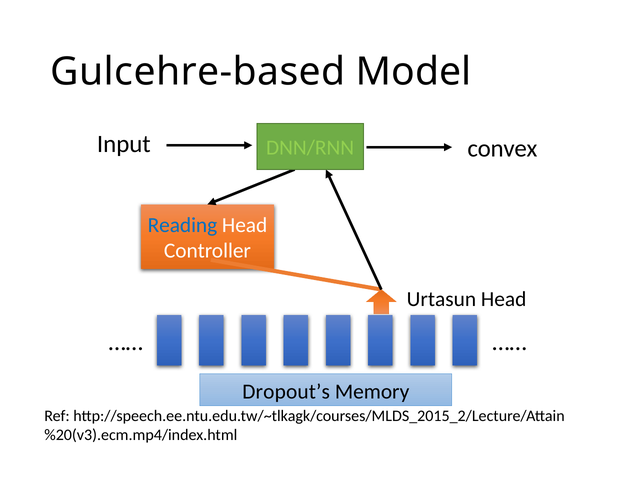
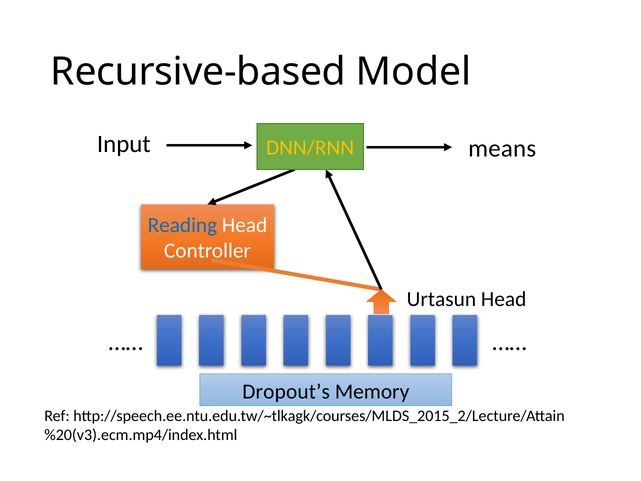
Gulcehre-based: Gulcehre-based -> Recursive-based
convex: convex -> means
DNN/RNN colour: light green -> yellow
